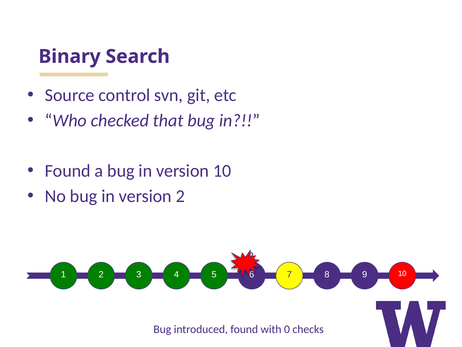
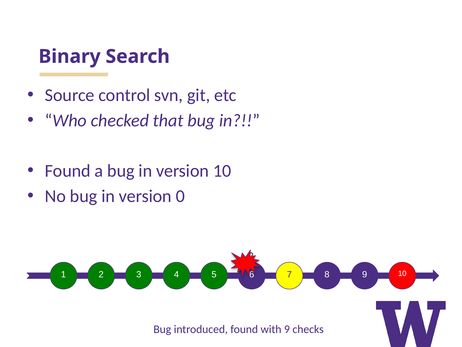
version 2: 2 -> 0
with 0: 0 -> 9
